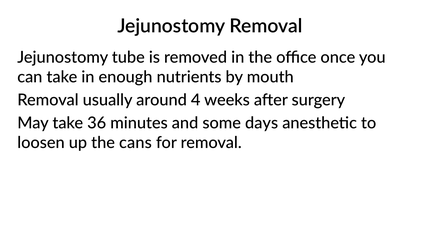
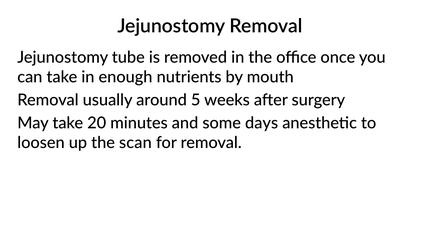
4: 4 -> 5
36: 36 -> 20
cans: cans -> scan
